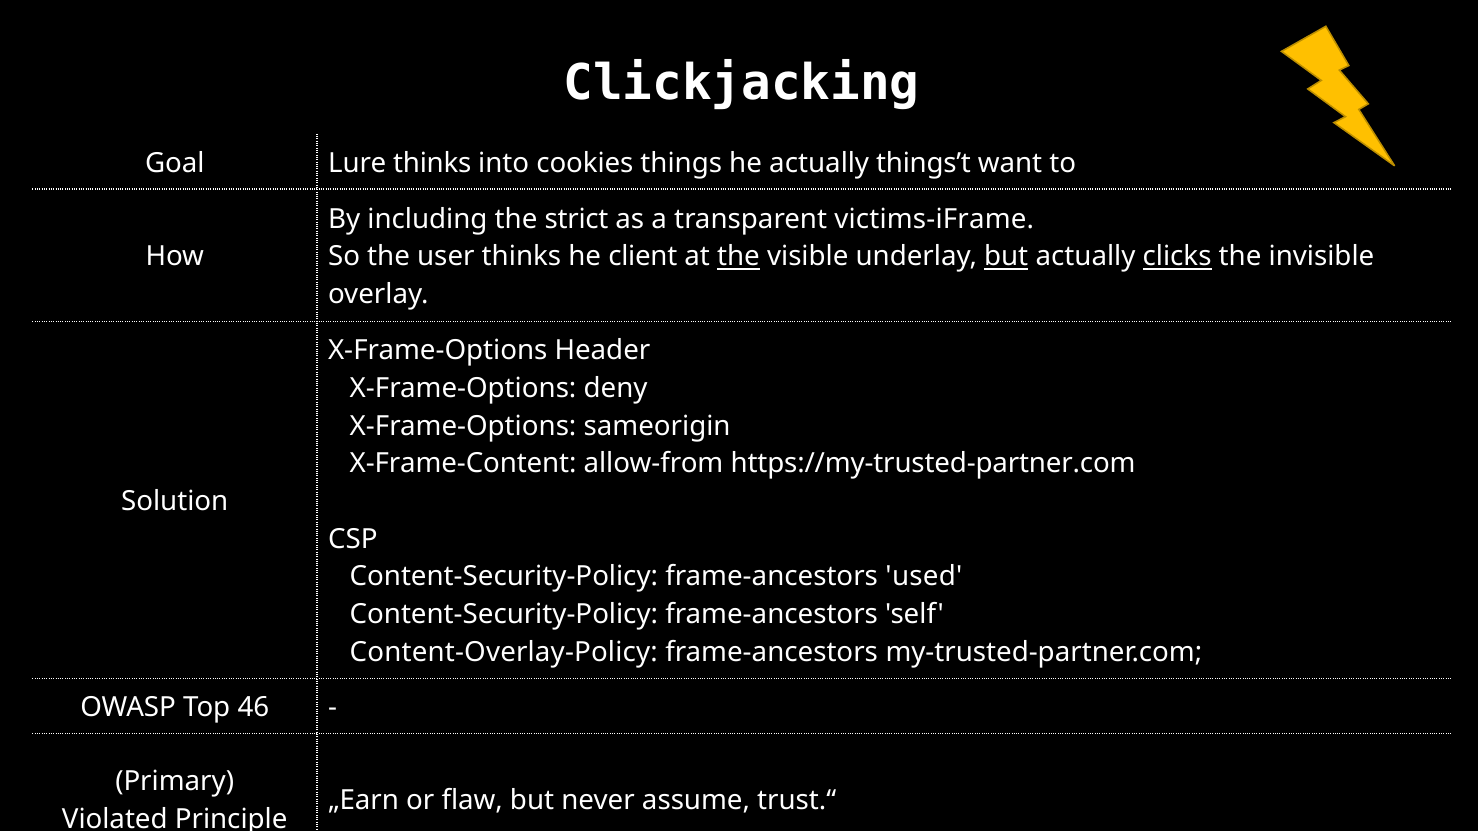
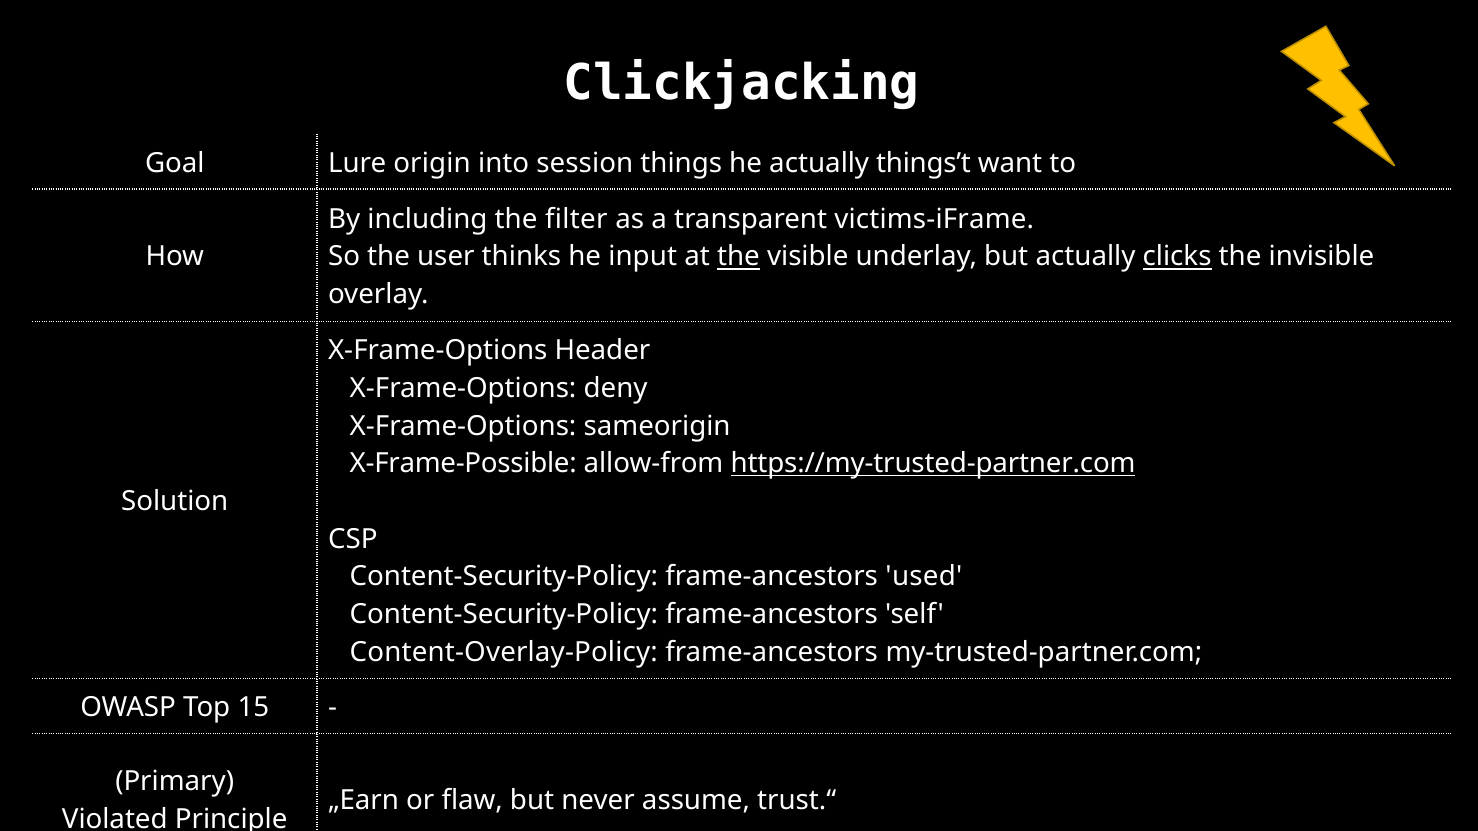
Lure thinks: thinks -> origin
cookies: cookies -> session
strict: strict -> filter
client: client -> input
but at (1006, 257) underline: present -> none
X-Frame-Content: X-Frame-Content -> X-Frame-Possible
https://my-trusted-partner.com underline: none -> present
46: 46 -> 15
